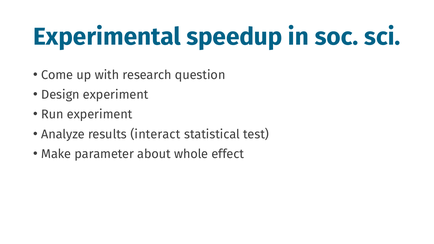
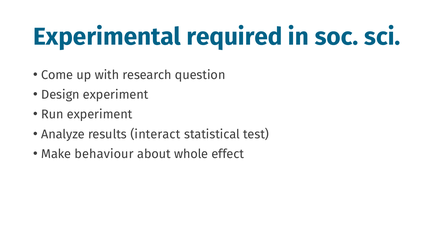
speedup: speedup -> required
parameter: parameter -> behaviour
